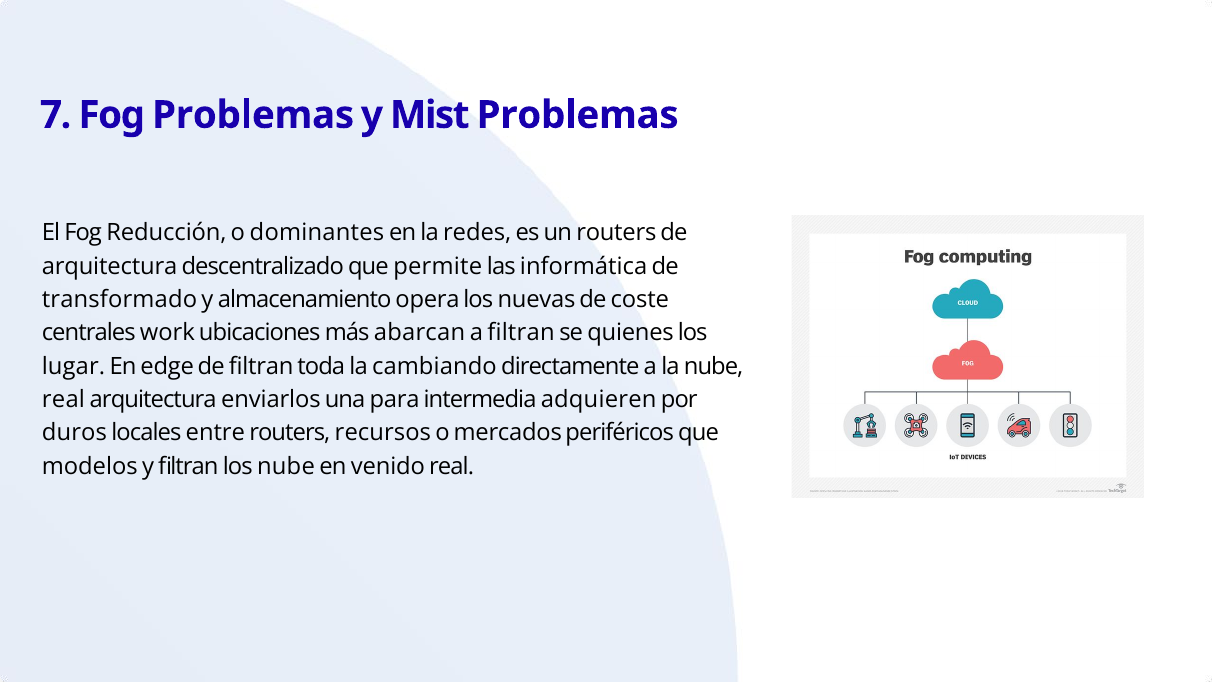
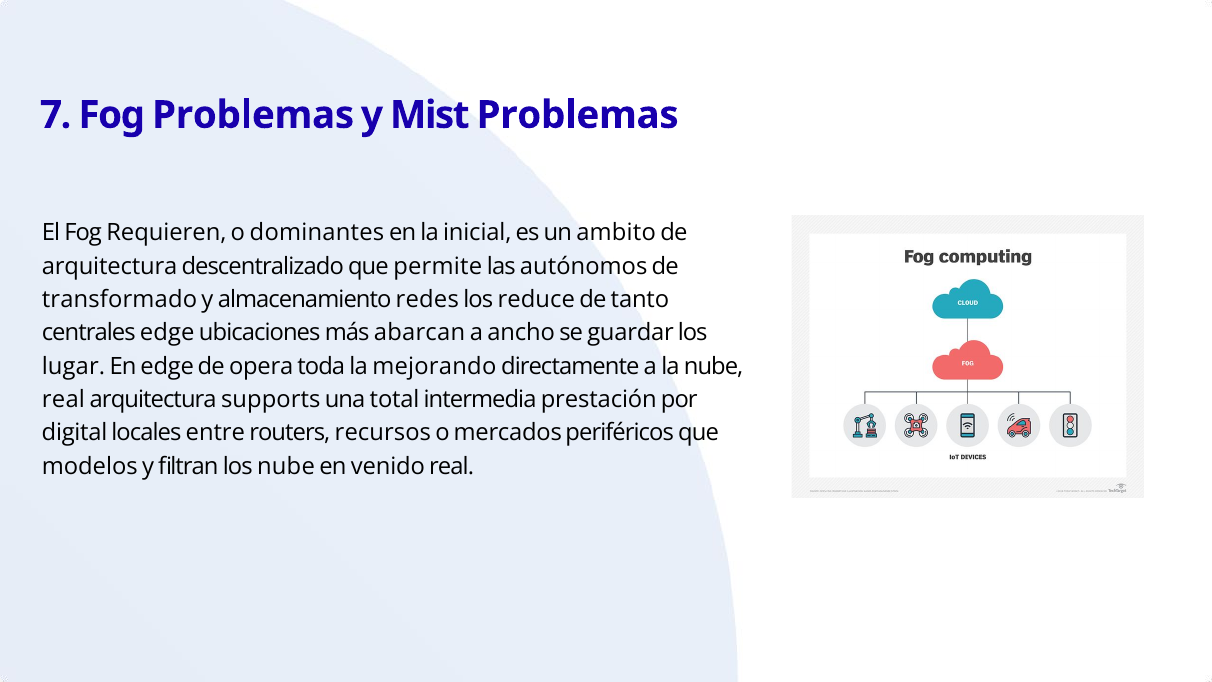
Reducción: Reducción -> Requieren
redes: redes -> inicial
un routers: routers -> ambito
informática: informática -> autónomos
opera: opera -> redes
nuevas: nuevas -> reduce
coste: coste -> tanto
centrales work: work -> edge
a filtran: filtran -> ancho
quienes: quienes -> guardar
de filtran: filtran -> opera
cambiando: cambiando -> mejorando
enviarlos: enviarlos -> supports
para: para -> total
adquieren: adquieren -> prestación
duros: duros -> digital
